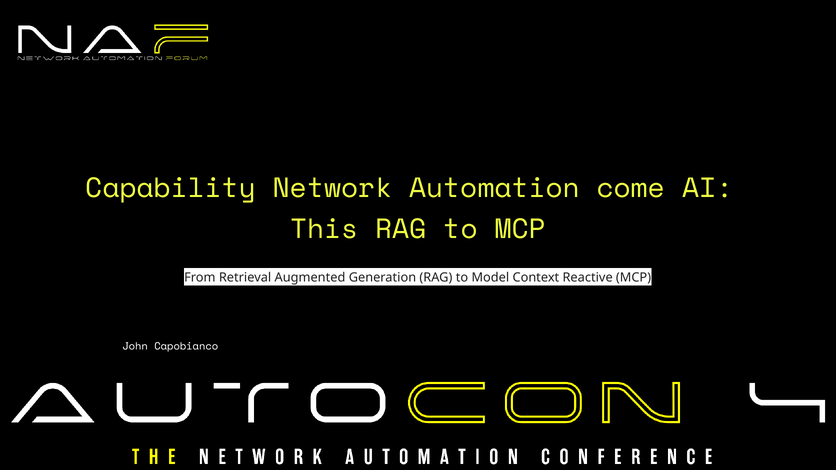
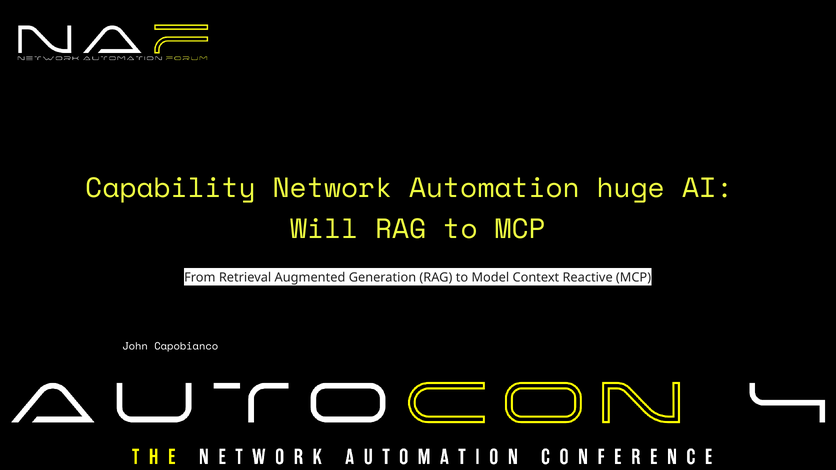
come: come -> huge
This: This -> Will
